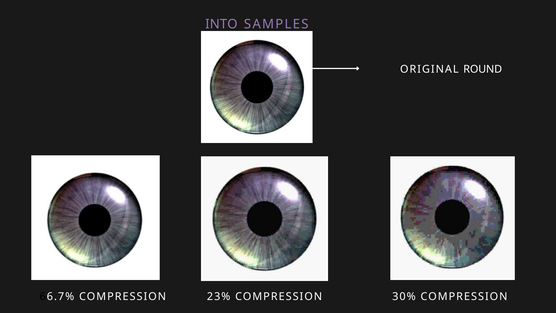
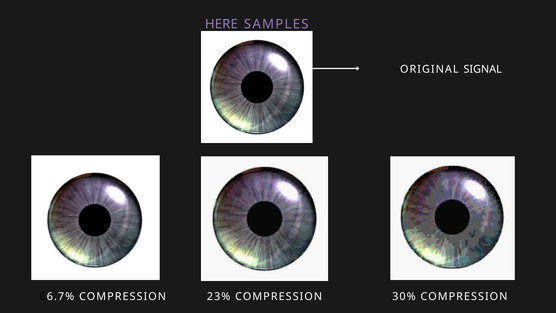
INTO: INTO -> HERE
ROUND: ROUND -> SIGNAL
